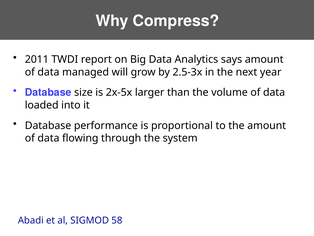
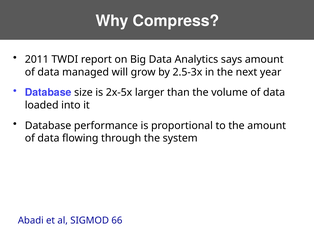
58: 58 -> 66
